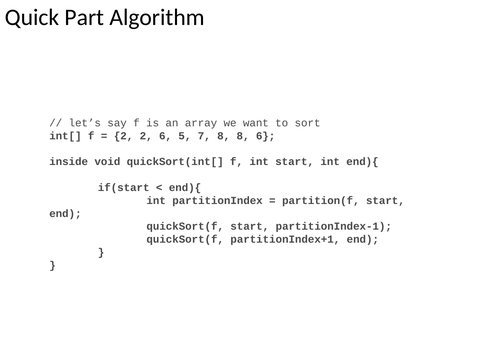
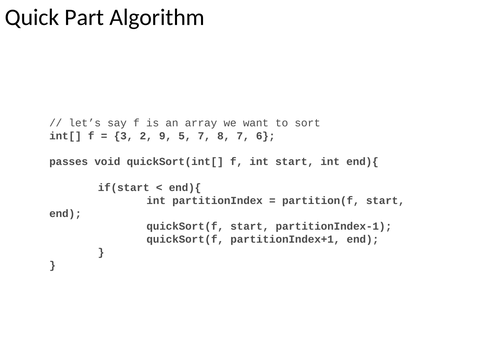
2 at (124, 136): 2 -> 3
2 6: 6 -> 9
8 8: 8 -> 7
inside: inside -> passes
